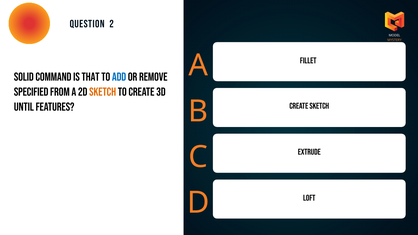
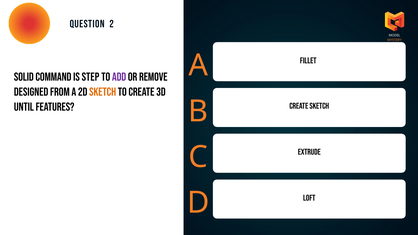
that: that -> step
add colour: blue -> purple
specified: specified -> designed
